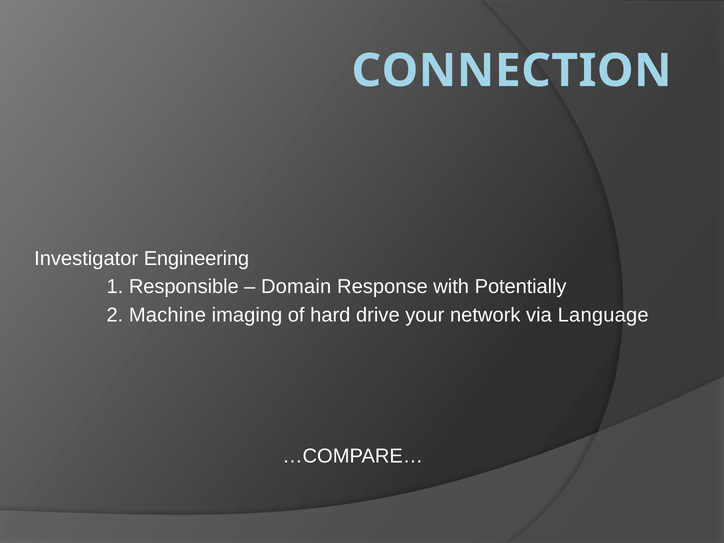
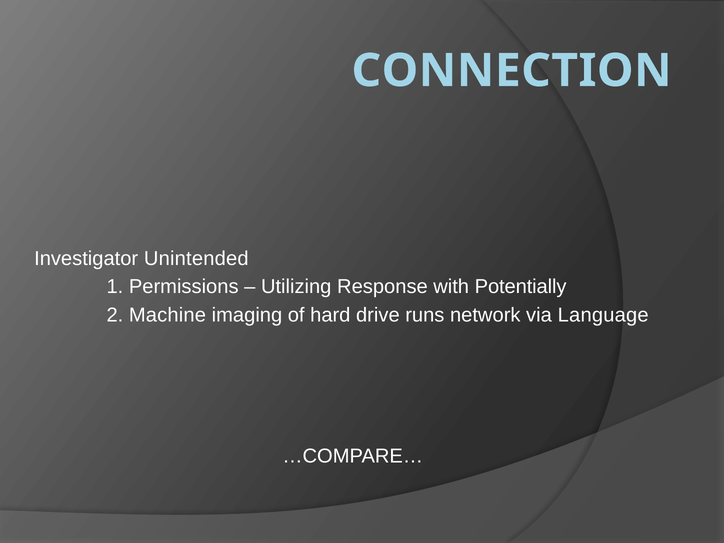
Engineering: Engineering -> Unintended
Responsible: Responsible -> Permissions
Domain: Domain -> Utilizing
your: your -> runs
